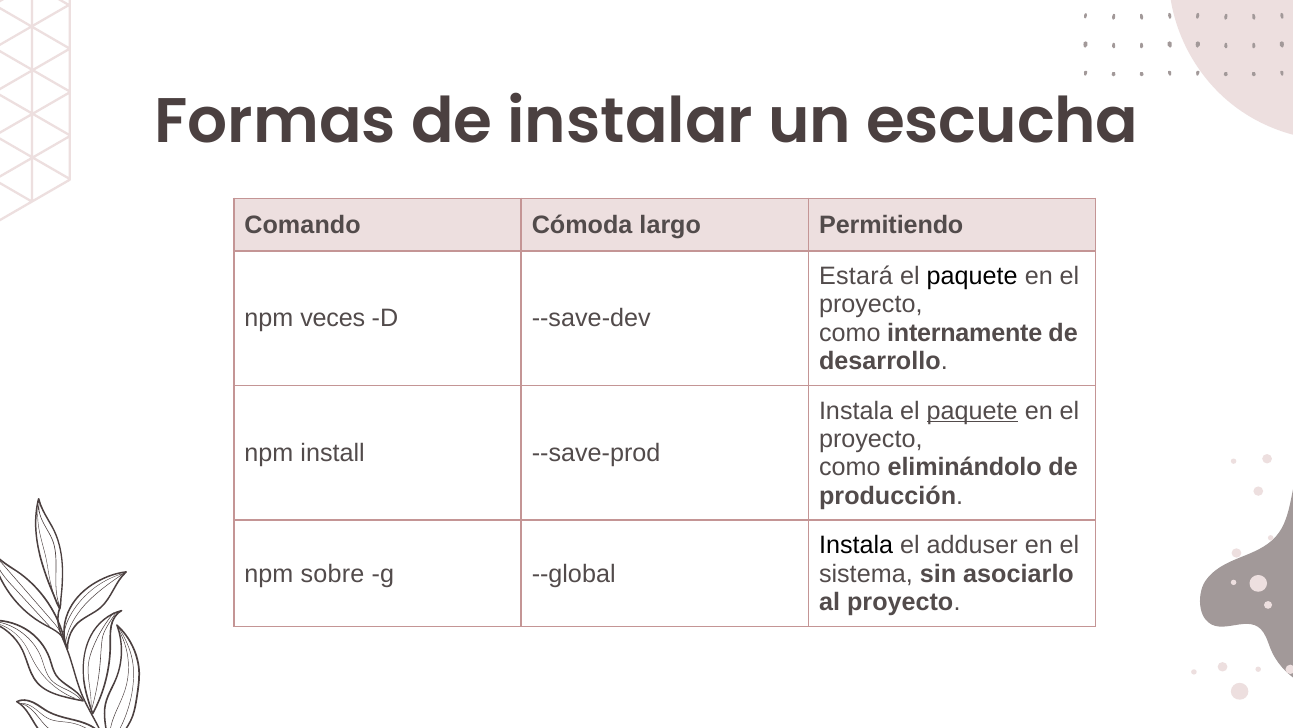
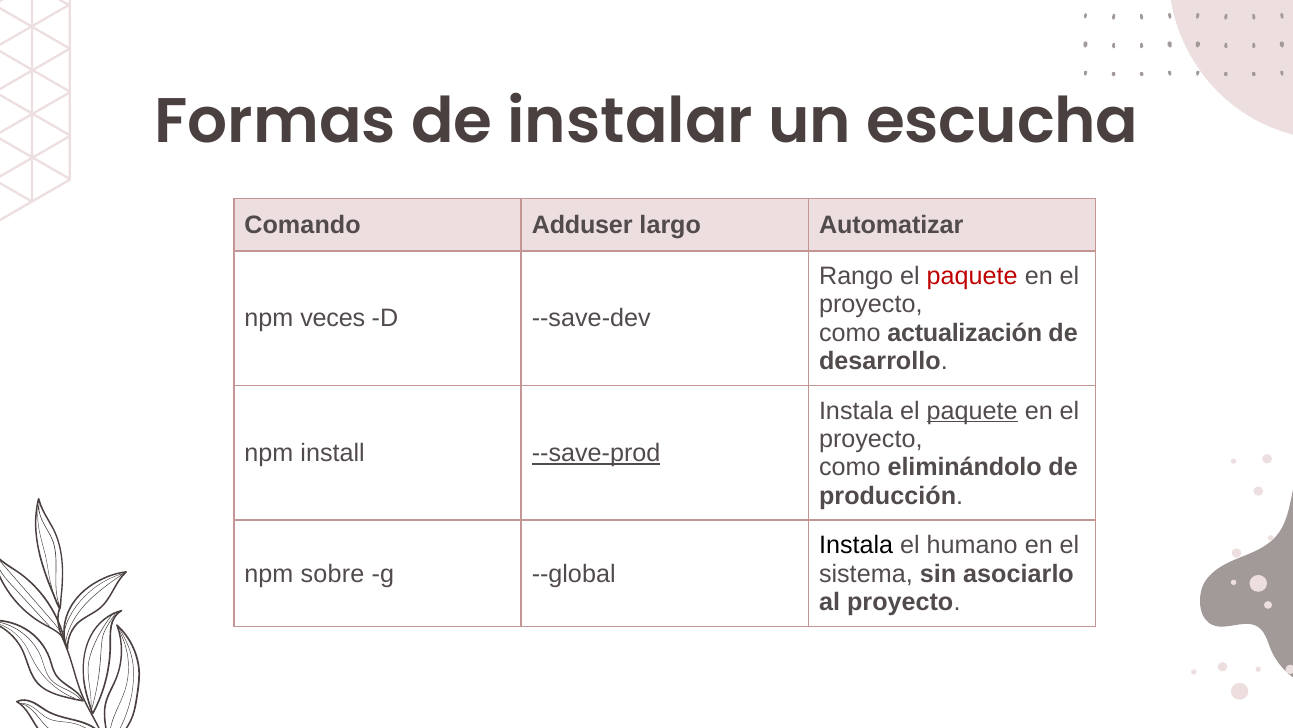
Cómoda: Cómoda -> Adduser
Permitiendo: Permitiendo -> Automatizar
Estará: Estará -> Rango
paquete at (972, 276) colour: black -> red
internamente: internamente -> actualización
--save-prod underline: none -> present
adduser: adduser -> humano
